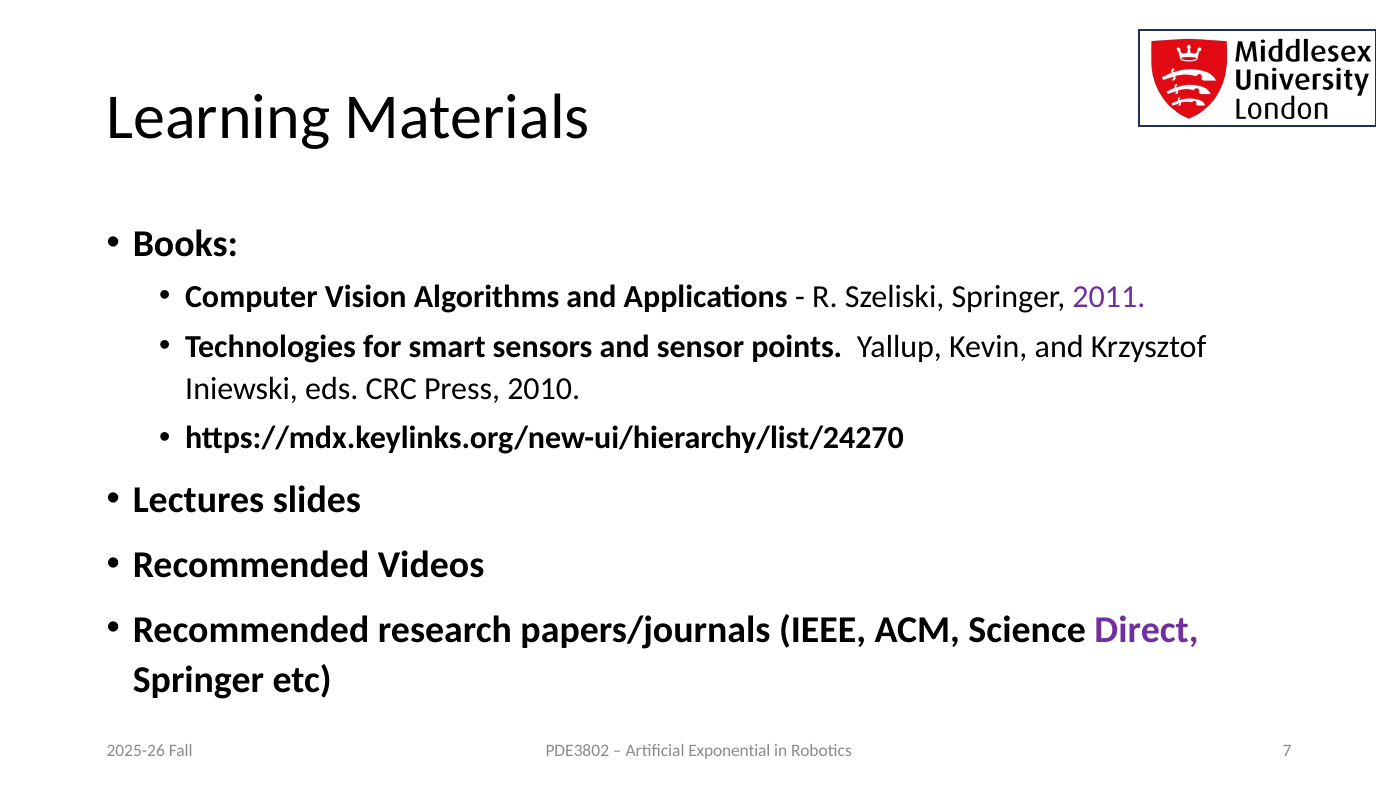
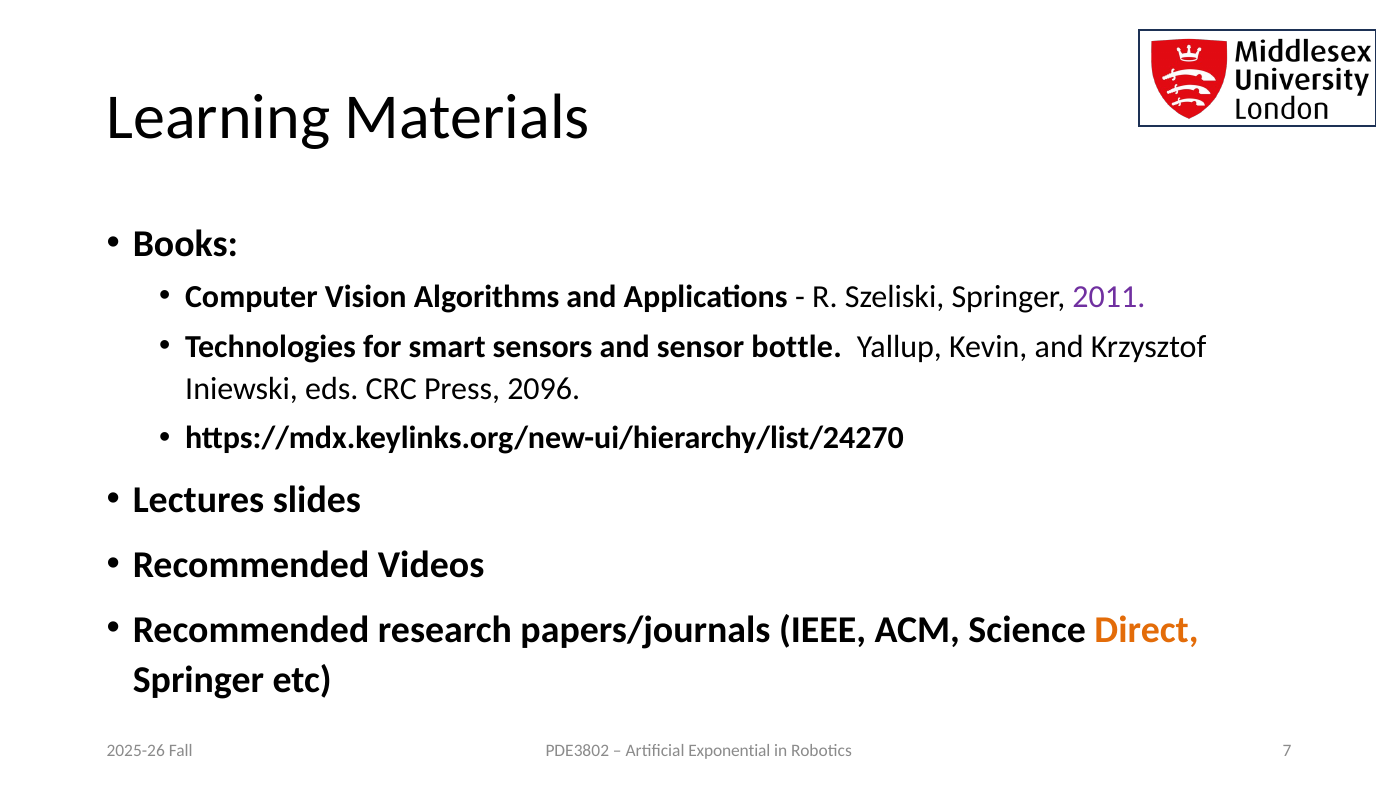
points: points -> bottle
2010: 2010 -> 2096
Direct colour: purple -> orange
